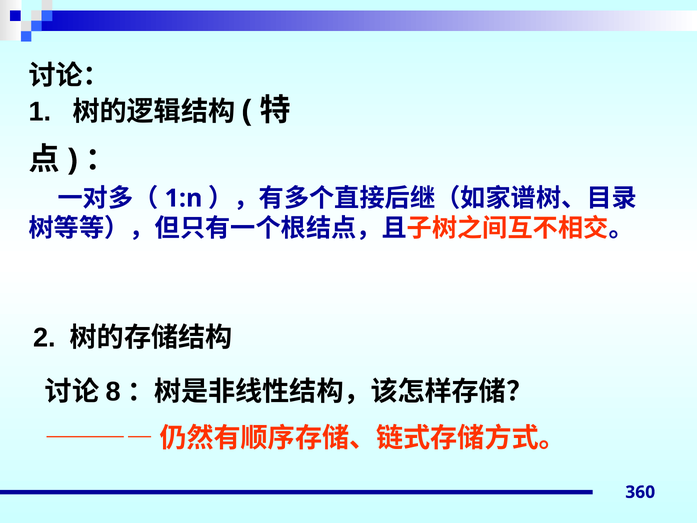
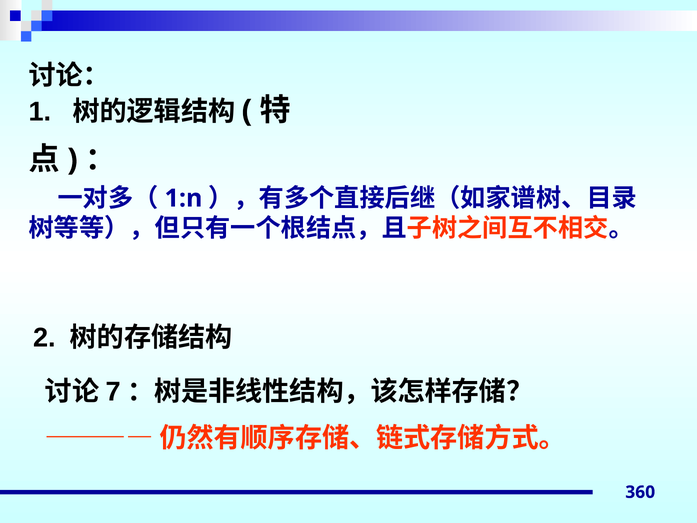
8: 8 -> 7
